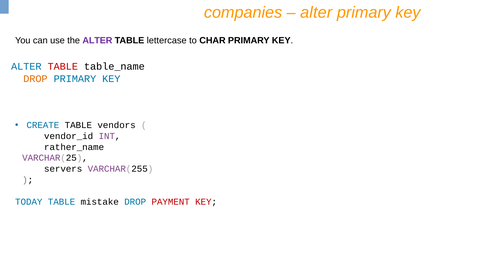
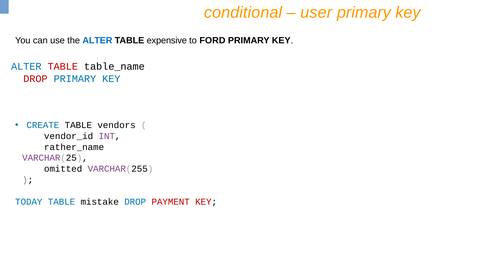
companies: companies -> conditional
alter at (316, 13): alter -> user
ALTER at (97, 40) colour: purple -> blue
lettercase: lettercase -> expensive
CHAR: CHAR -> FORD
DROP at (35, 79) colour: orange -> red
servers: servers -> omitted
